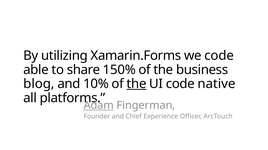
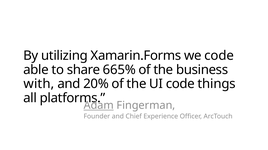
150%: 150% -> 665%
blog: blog -> with
10%: 10% -> 20%
the at (137, 84) underline: present -> none
native: native -> things
